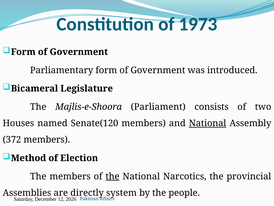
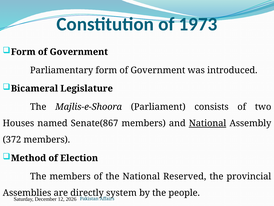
Senate(120: Senate(120 -> Senate(867
the at (112, 176) underline: present -> none
Narcotics: Narcotics -> Reserved
